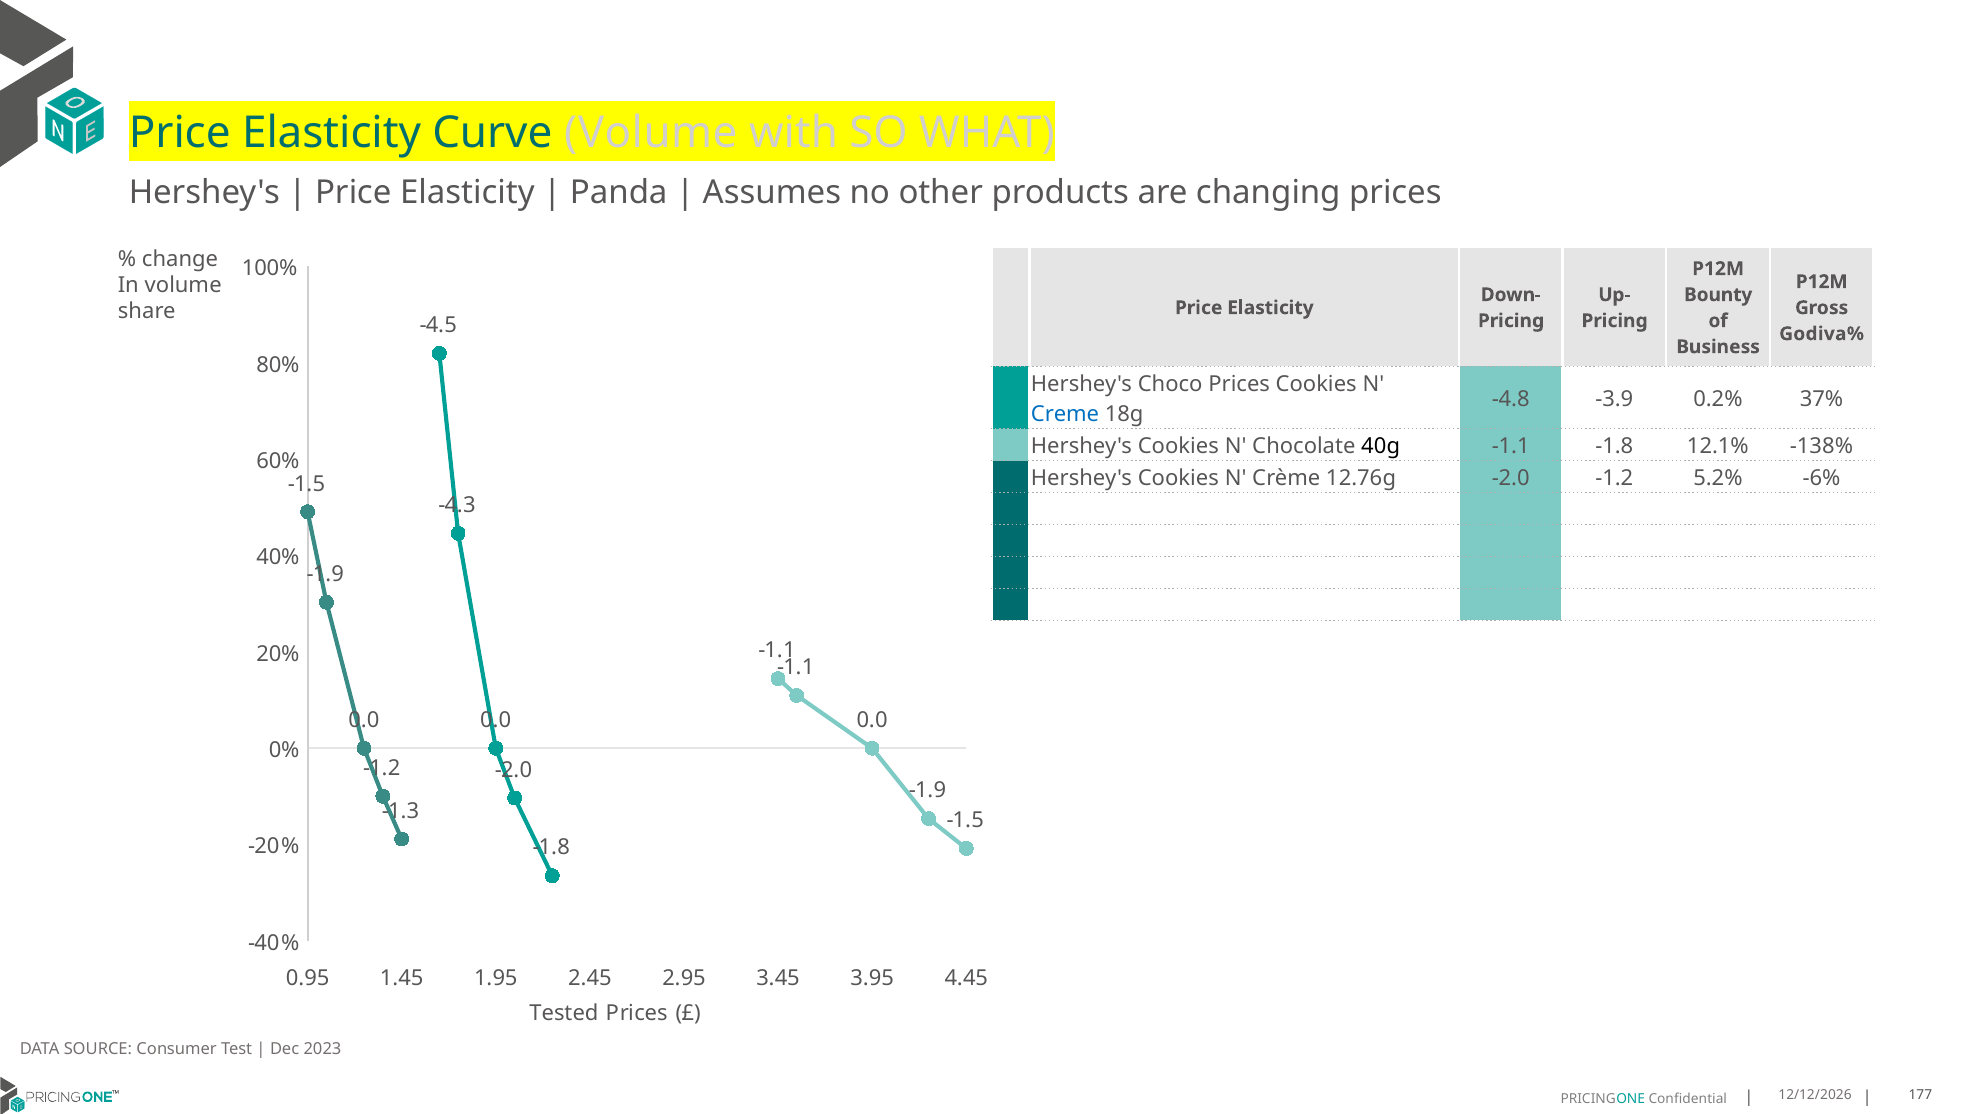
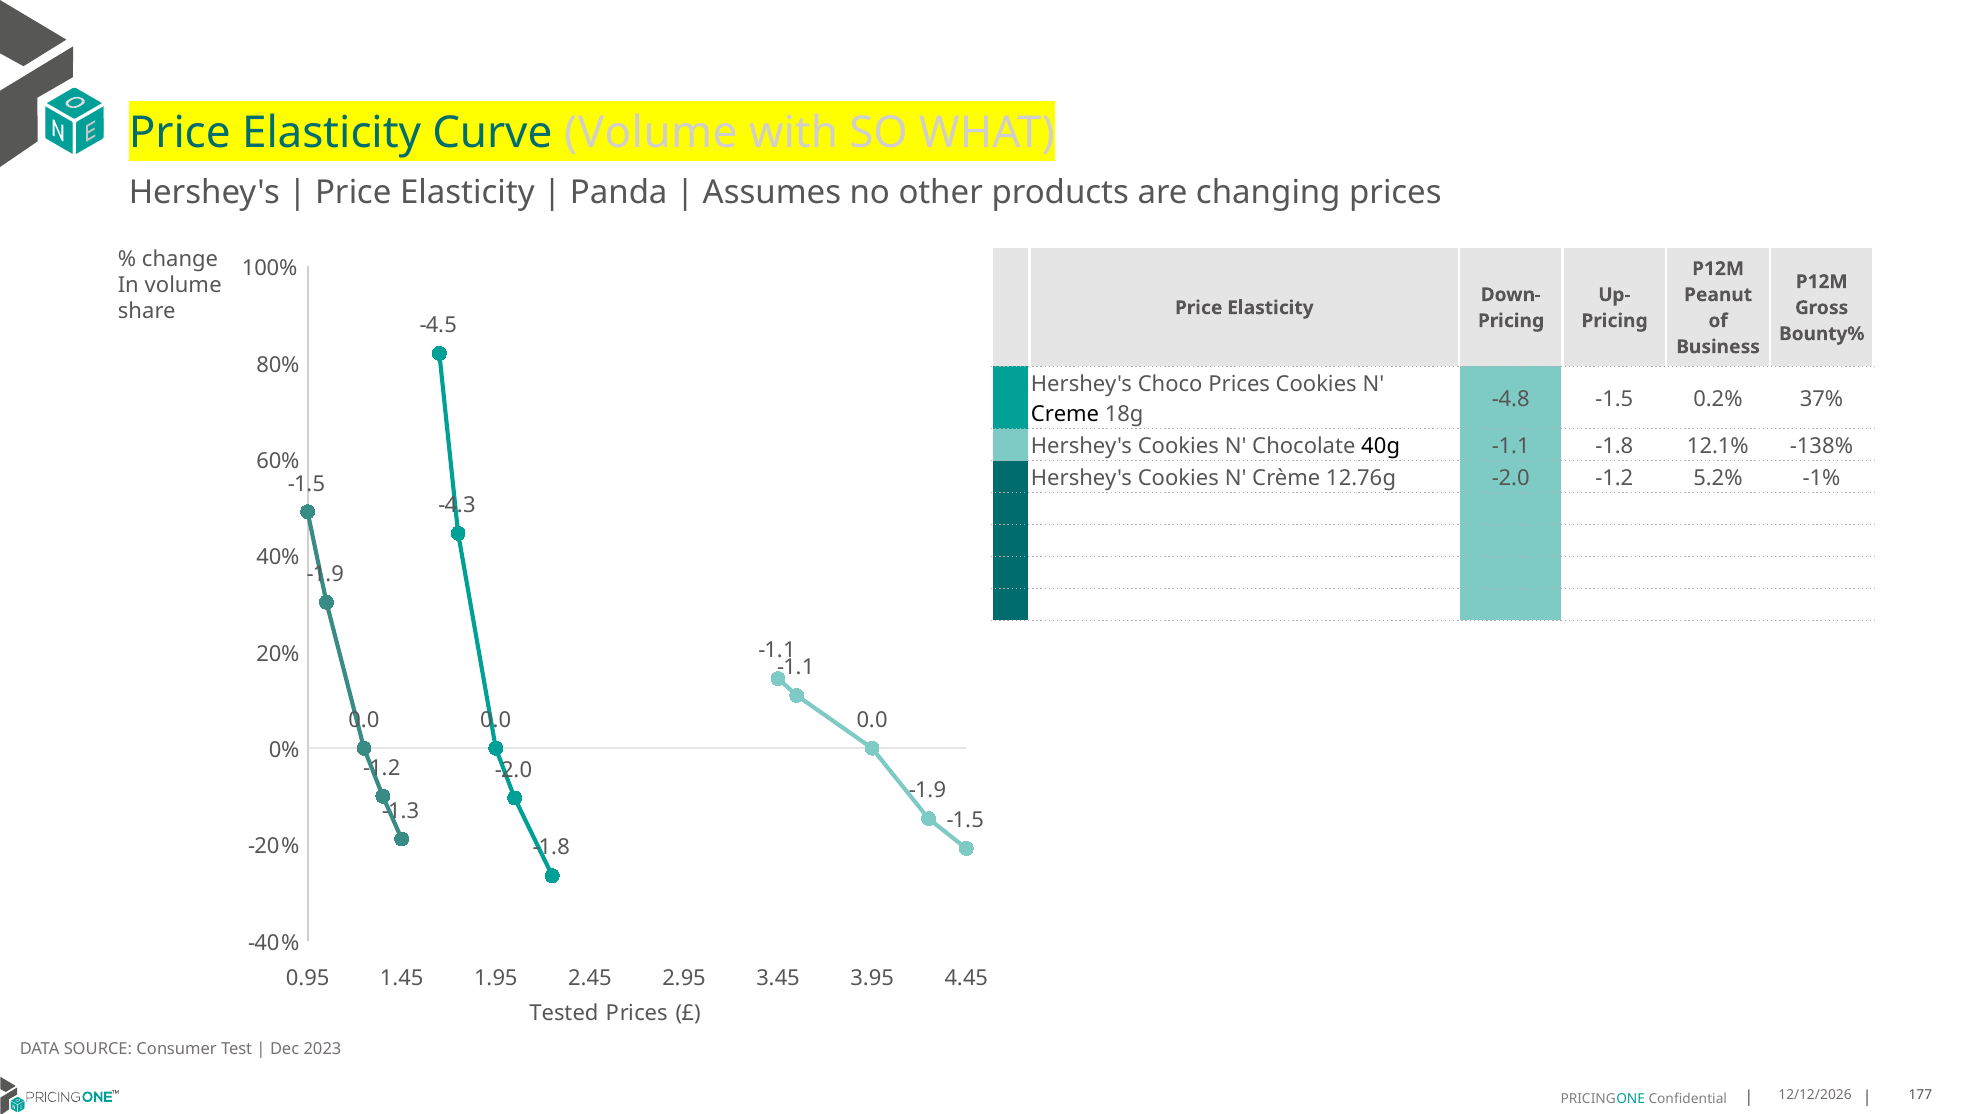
Bounty: Bounty -> Peanut
Godiva%: Godiva% -> Bounty%
-4.8 -3.9: -3.9 -> -1.5
Creme colour: blue -> black
-6%: -6% -> -1%
